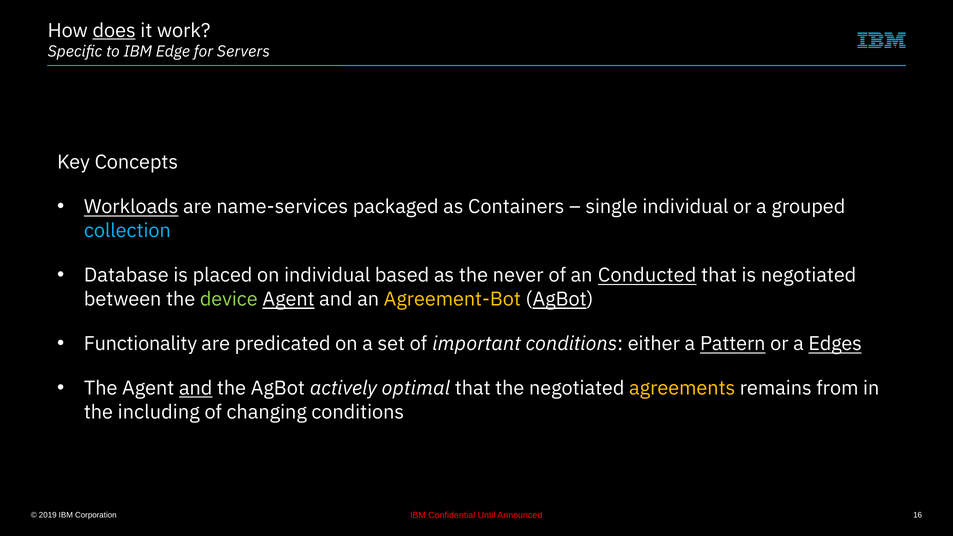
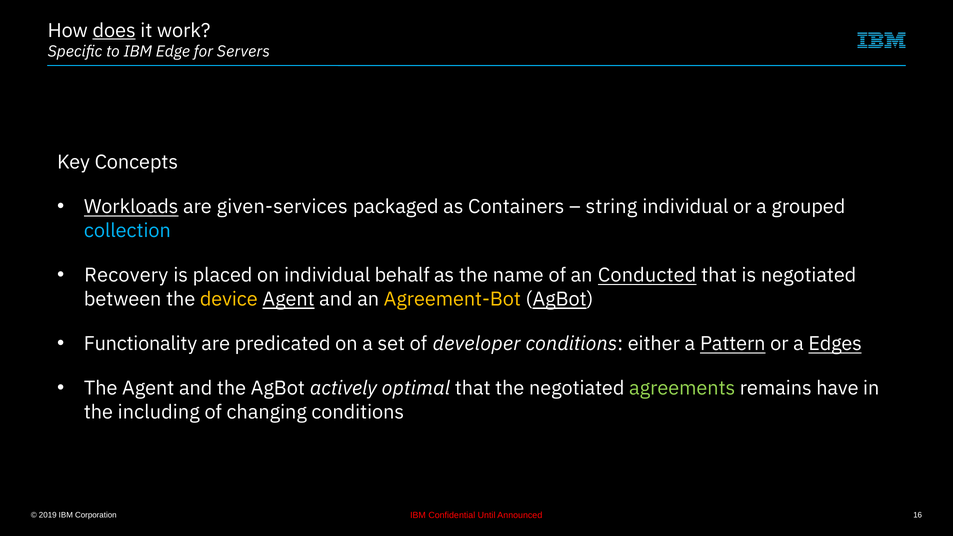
name-services: name-services -> given-services
single: single -> string
Database: Database -> Recovery
based: based -> behalf
never: never -> name
device colour: light green -> yellow
important: important -> developer
and at (196, 388) underline: present -> none
agreements colour: yellow -> light green
from: from -> have
